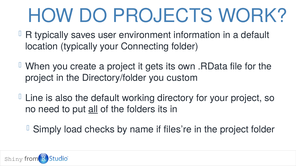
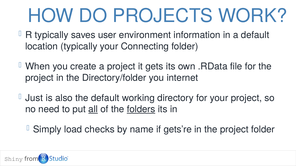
custom: custom -> internet
Line: Line -> Just
folders underline: none -> present
files’re: files’re -> gets’re
